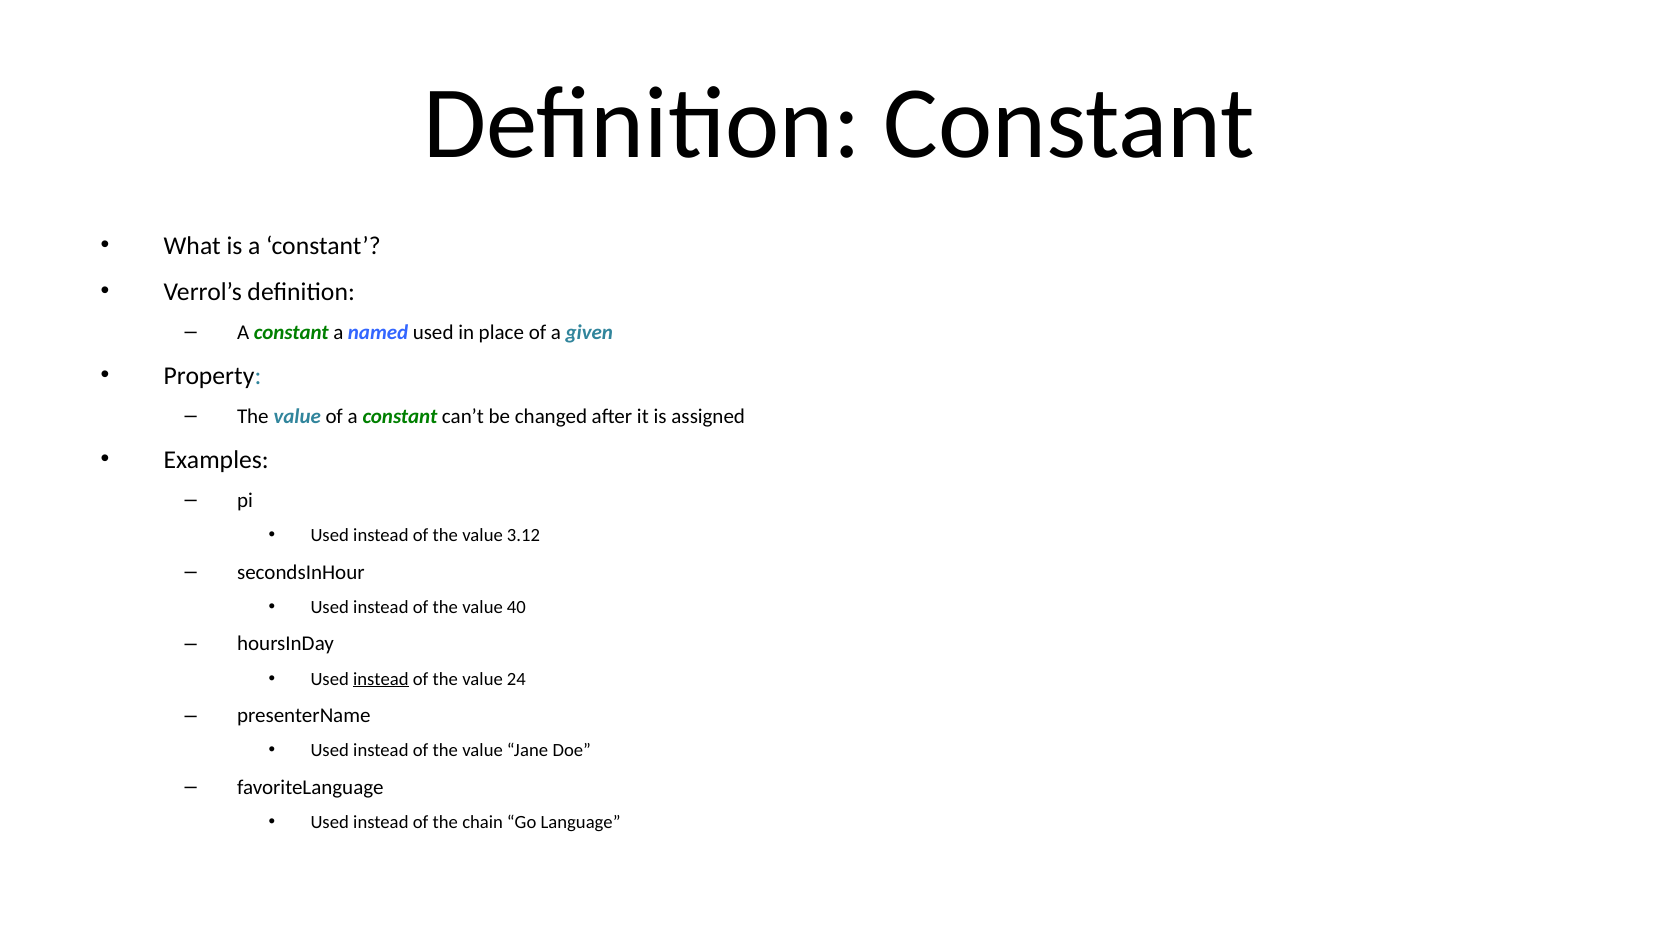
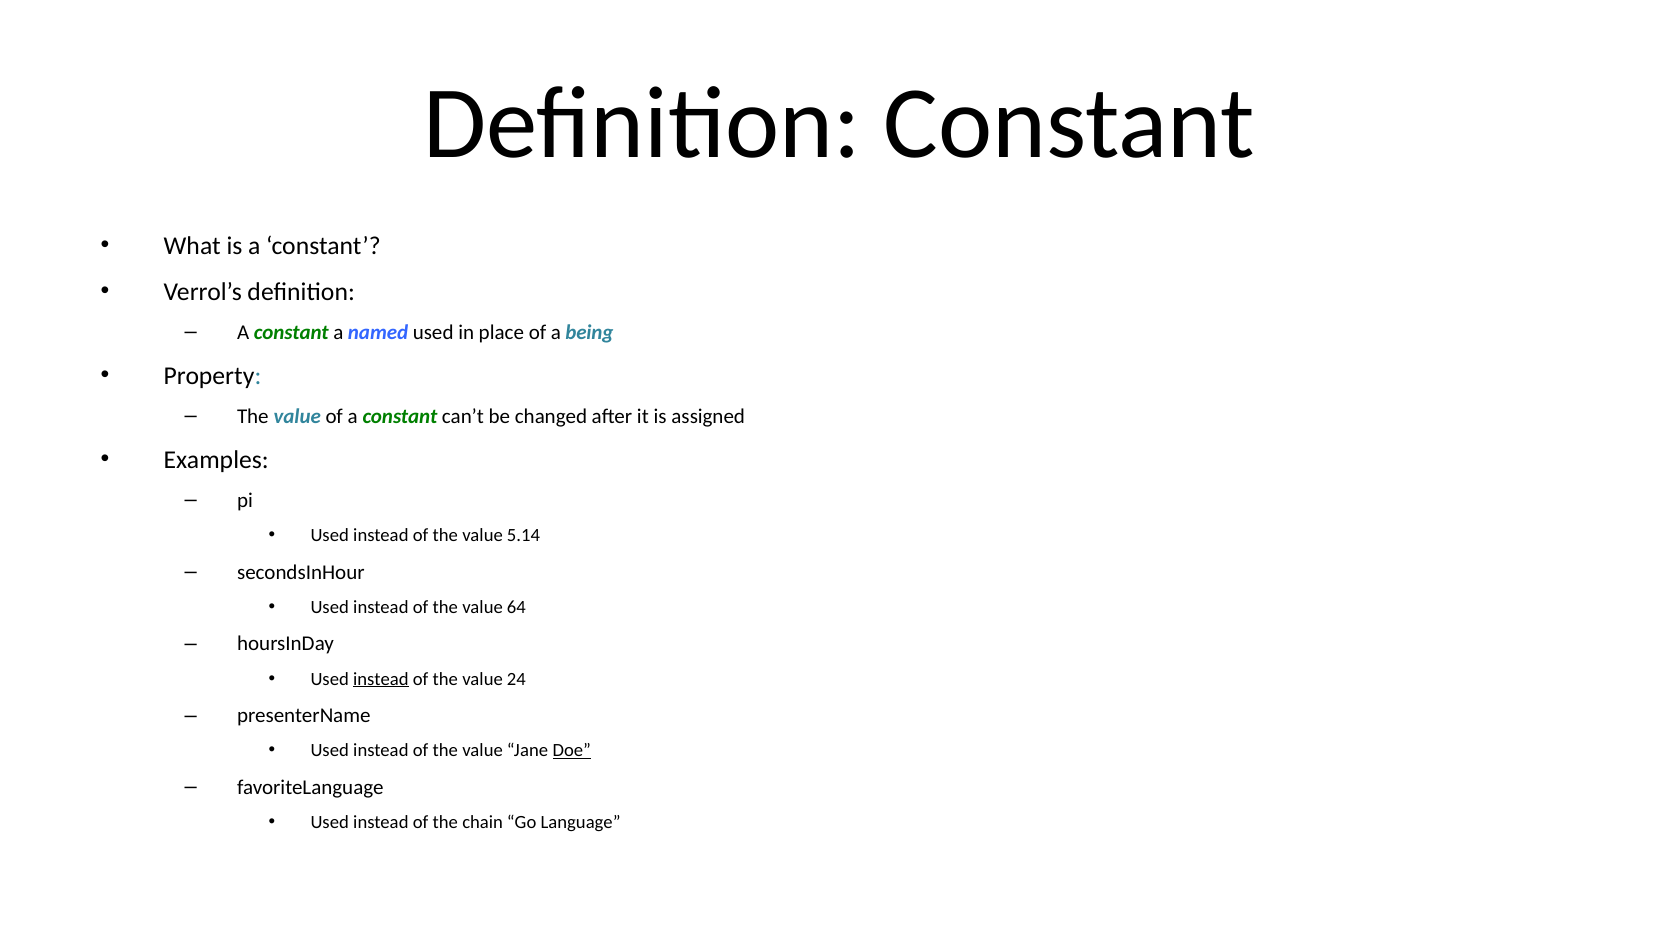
given: given -> being
3.12: 3.12 -> 5.14
40: 40 -> 64
Doe underline: none -> present
